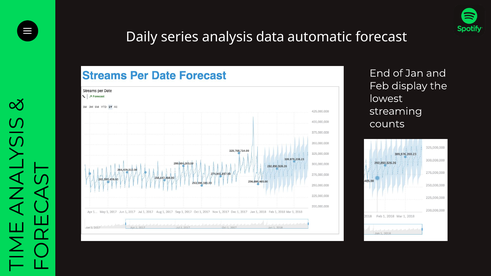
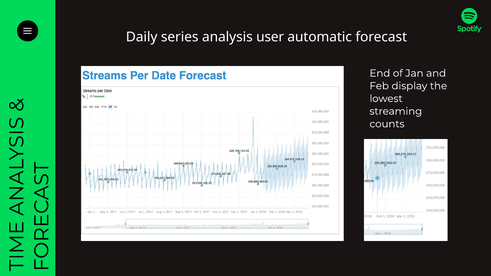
data: data -> user
